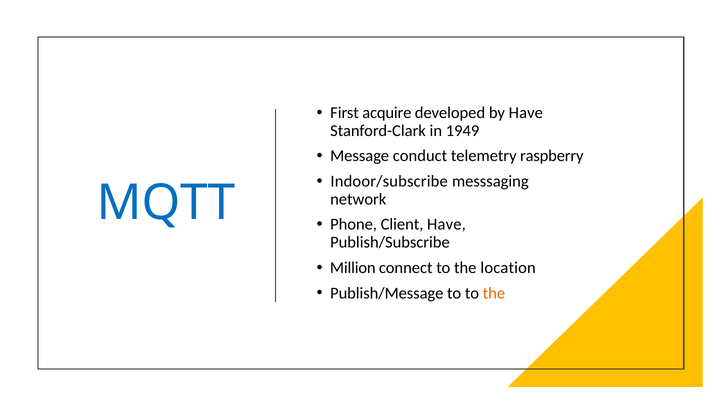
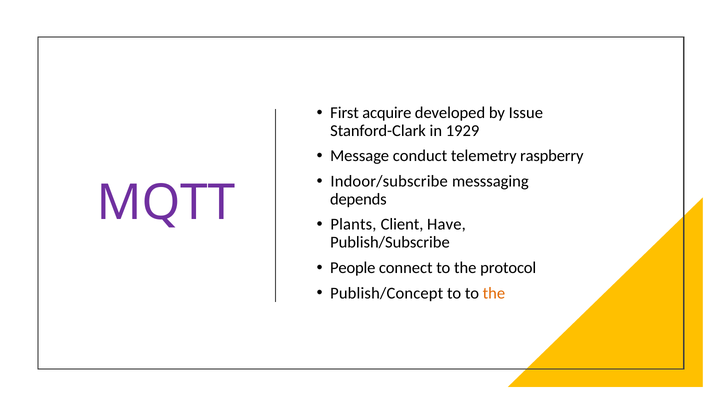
by Have: Have -> Issue
1949: 1949 -> 1929
MQTT colour: blue -> purple
network: network -> depends
Phone: Phone -> Plants
Million: Million -> People
location: location -> protocol
Publish/Message: Publish/Message -> Publish/Concept
